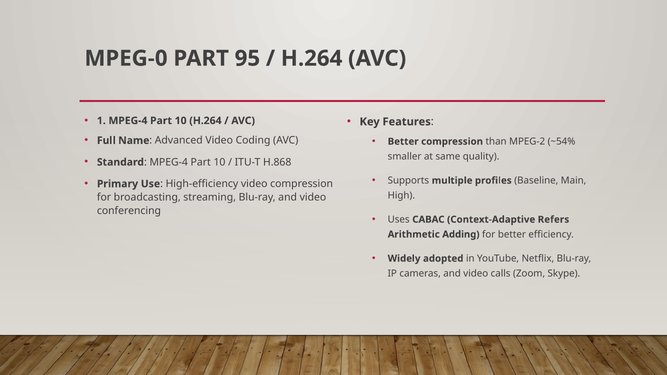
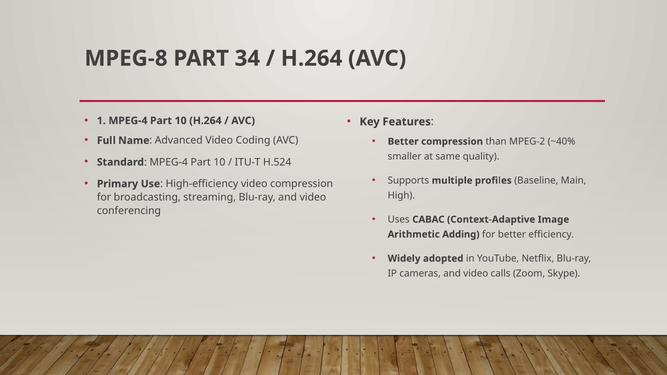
MPEG-0: MPEG-0 -> MPEG-8
95: 95 -> 34
~54%: ~54% -> ~40%
H.868: H.868 -> H.524
Refers: Refers -> Image
